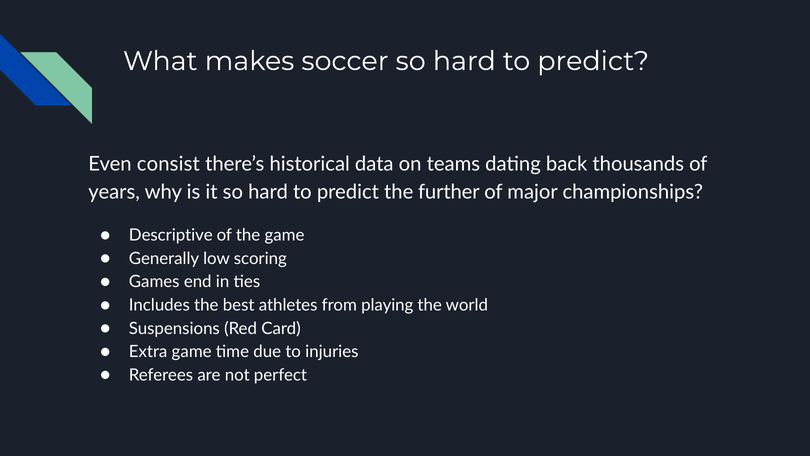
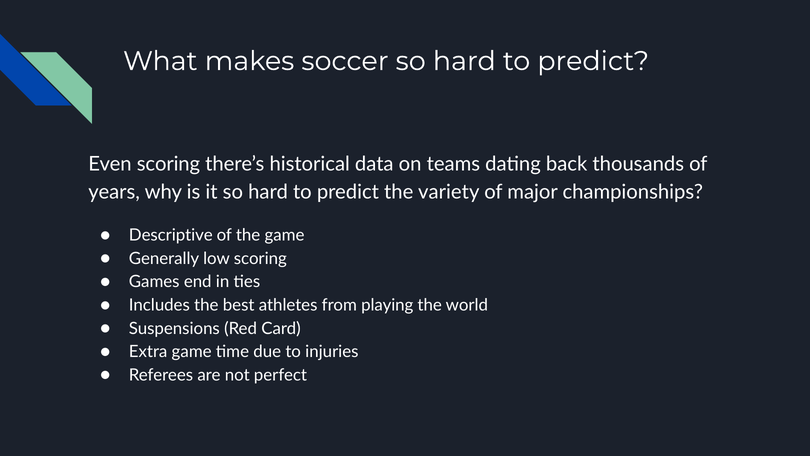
Even consist: consist -> scoring
further: further -> variety
